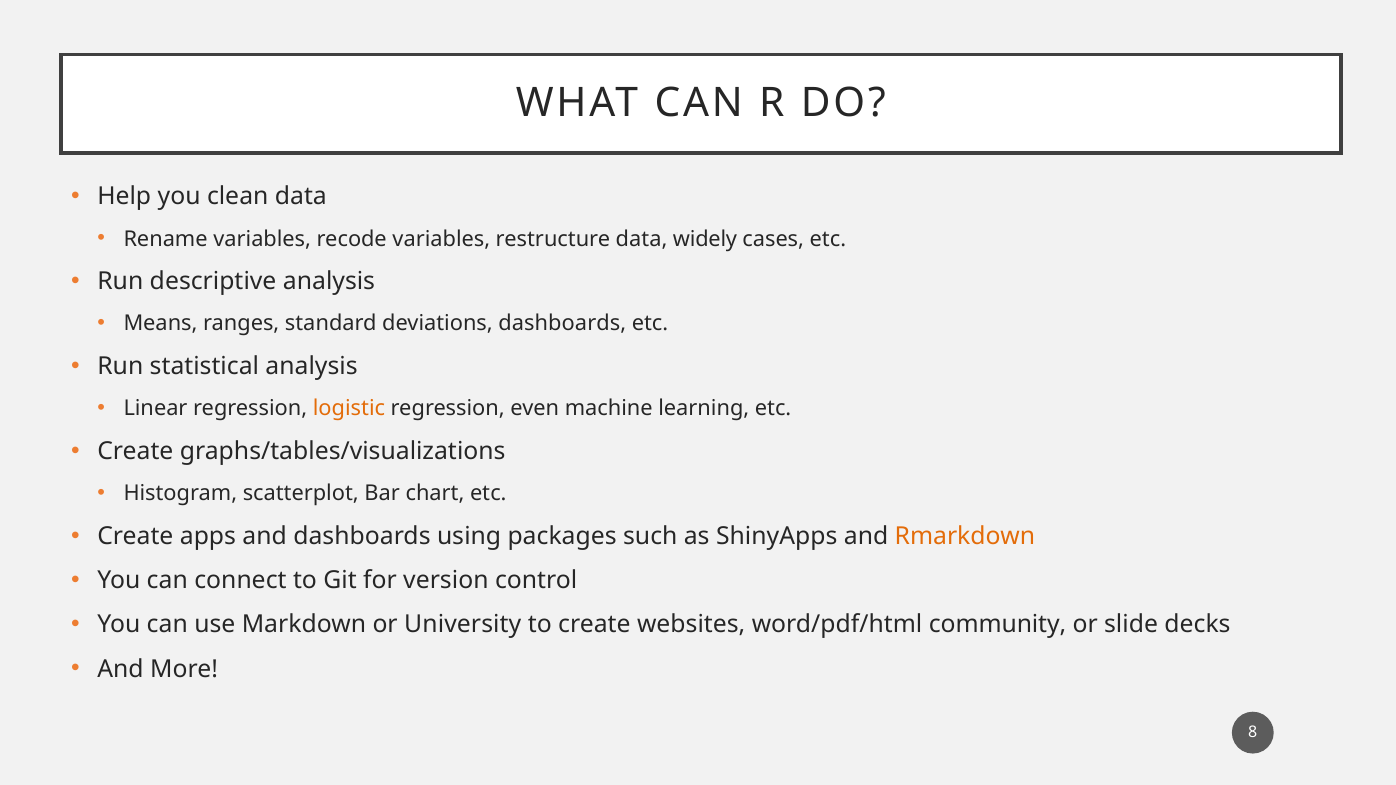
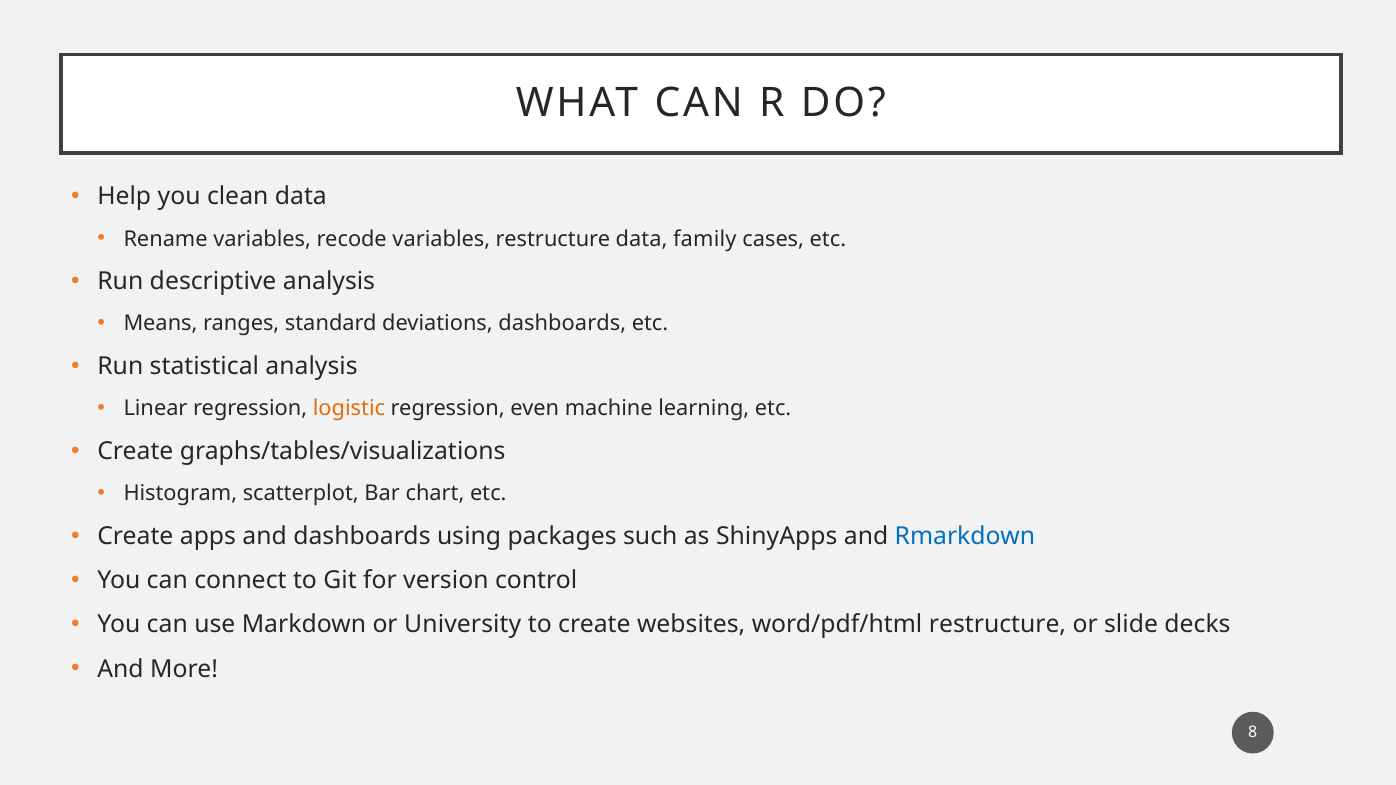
widely: widely -> family
Rmarkdown colour: orange -> blue
word/pdf/html community: community -> restructure
